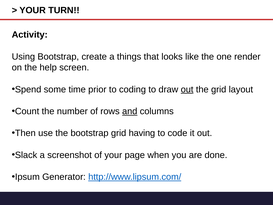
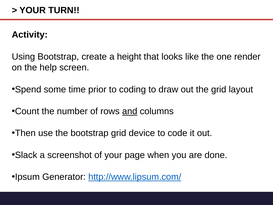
things: things -> height
out at (187, 89) underline: present -> none
having: having -> device
